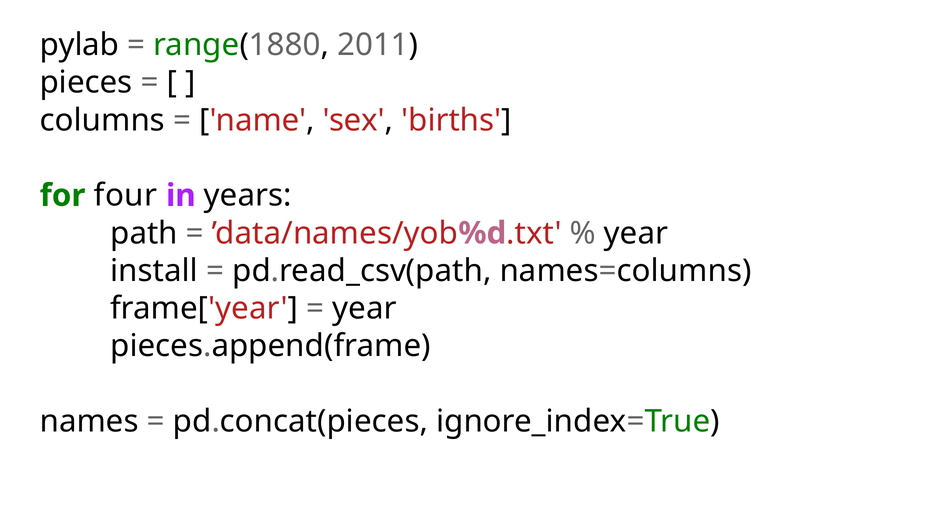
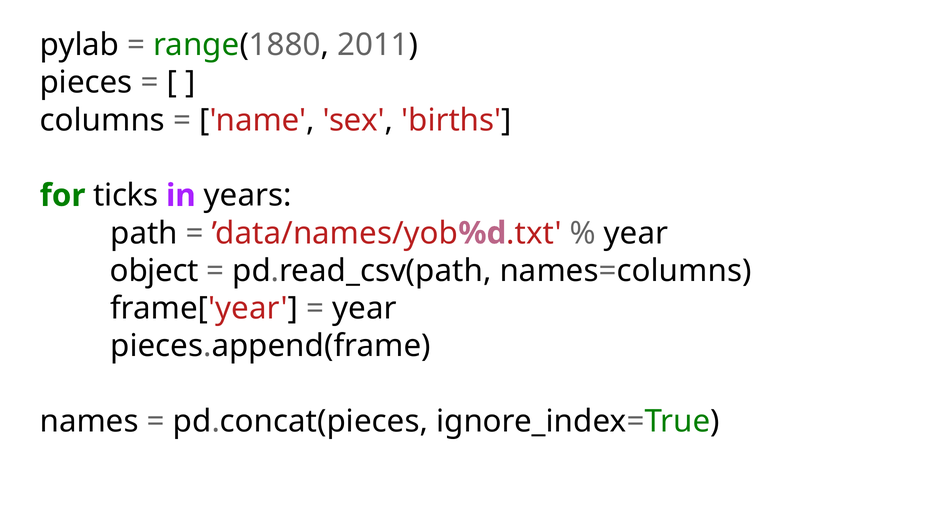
four: four -> ticks
install: install -> object
